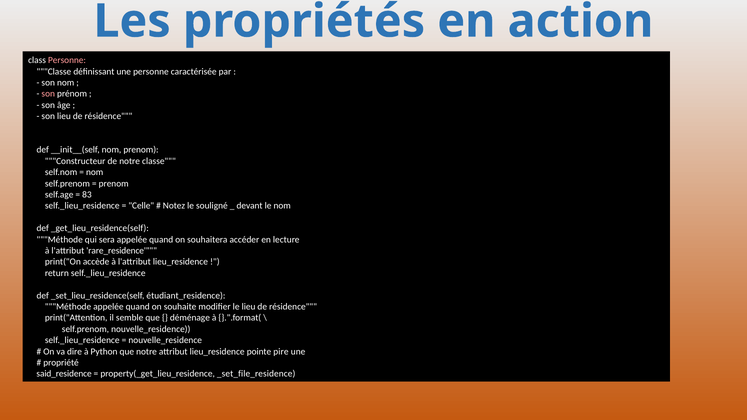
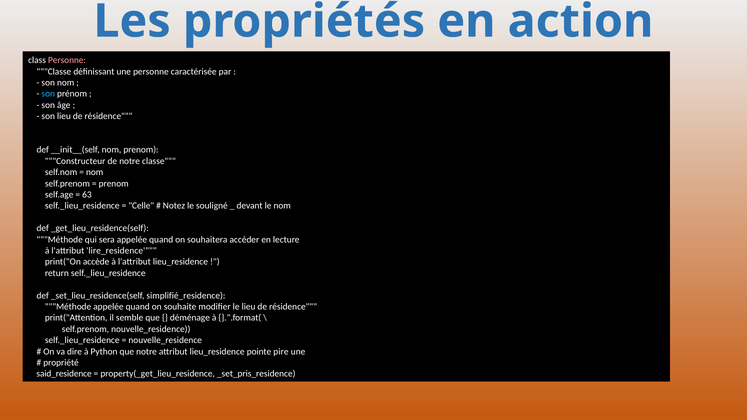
son at (48, 94) colour: pink -> light blue
83: 83 -> 63
rare_residence: rare_residence -> lire_residence
étudiant_residence: étudiant_residence -> simplifié_residence
_set_file_residence: _set_file_residence -> _set_pris_residence
